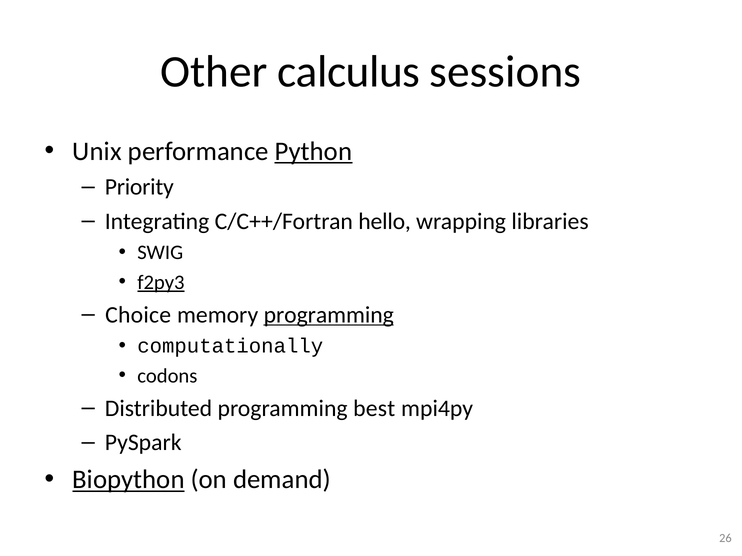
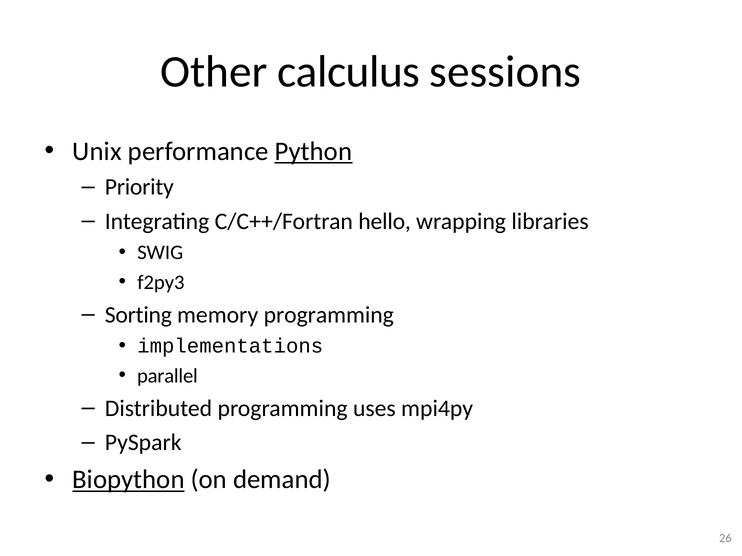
f2py3 underline: present -> none
Choice: Choice -> Sorting
programming at (329, 315) underline: present -> none
computationally: computationally -> implementations
codons: codons -> parallel
best: best -> uses
